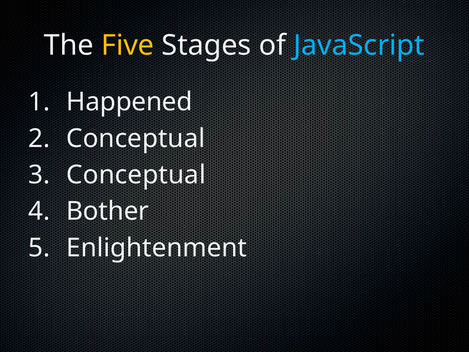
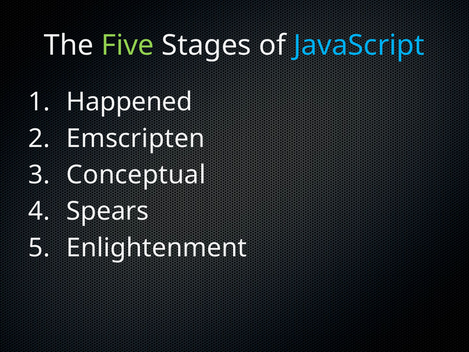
Five colour: yellow -> light green
Conceptual at (136, 138): Conceptual -> Emscripten
Bother: Bother -> Spears
